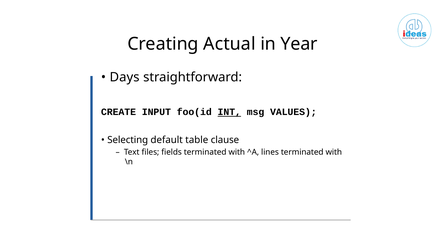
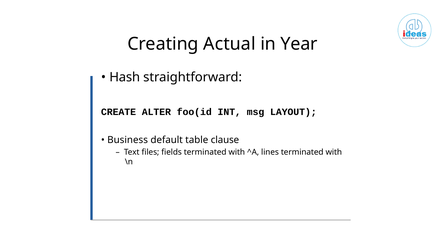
Days: Days -> Hash
INPUT: INPUT -> ALTER
INT underline: present -> none
VALUES: VALUES -> LAYOUT
Selecting: Selecting -> Business
